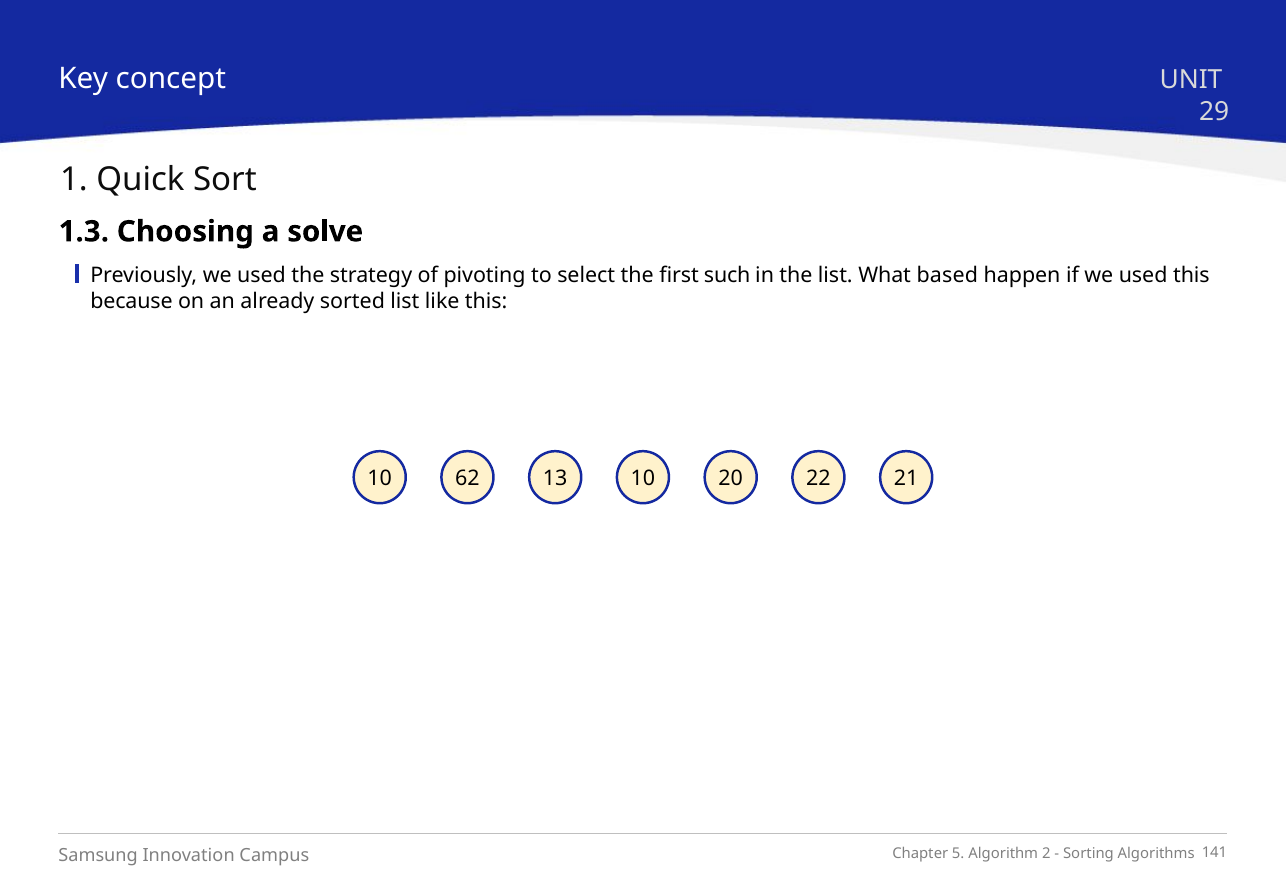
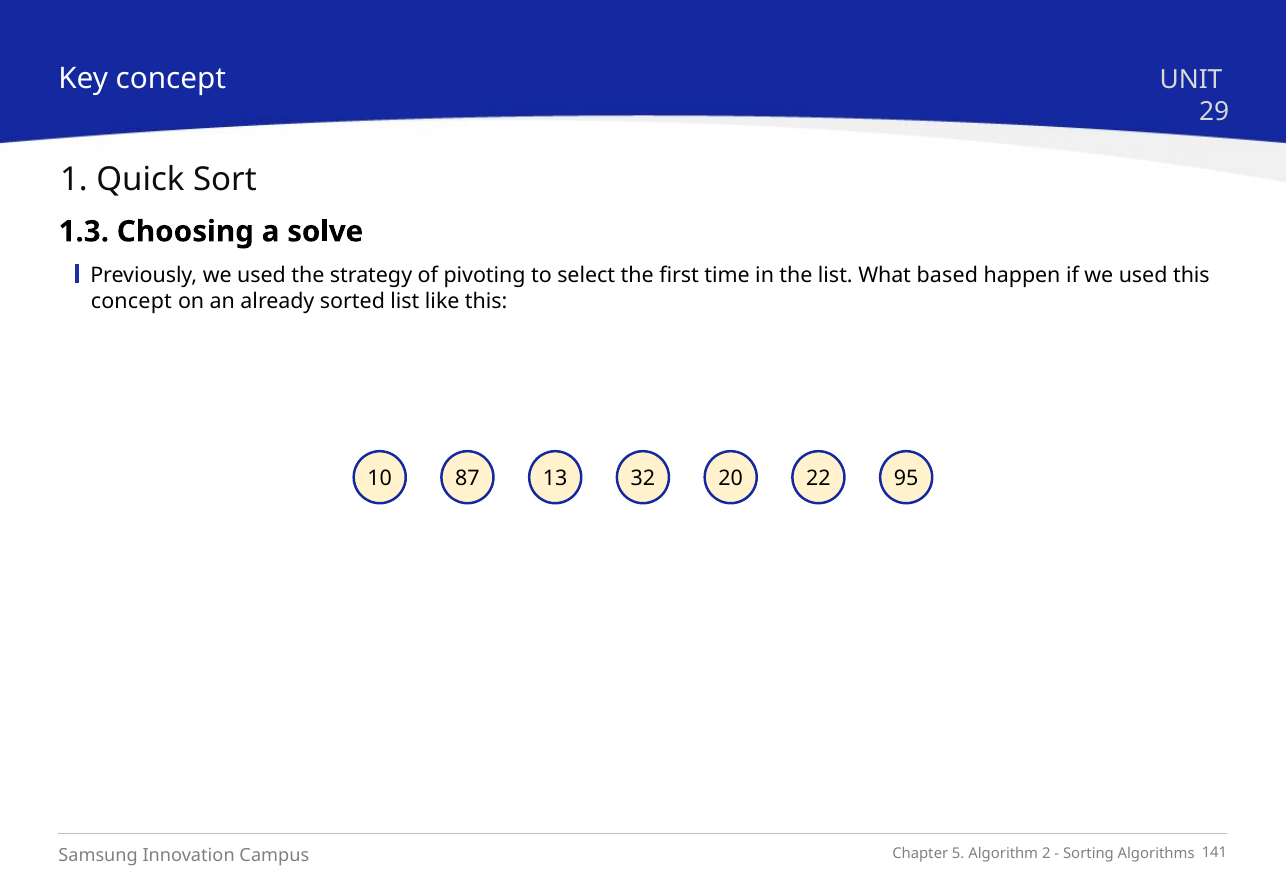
such: such -> time
because at (132, 301): because -> concept
62: 62 -> 87
13 10: 10 -> 32
21: 21 -> 95
